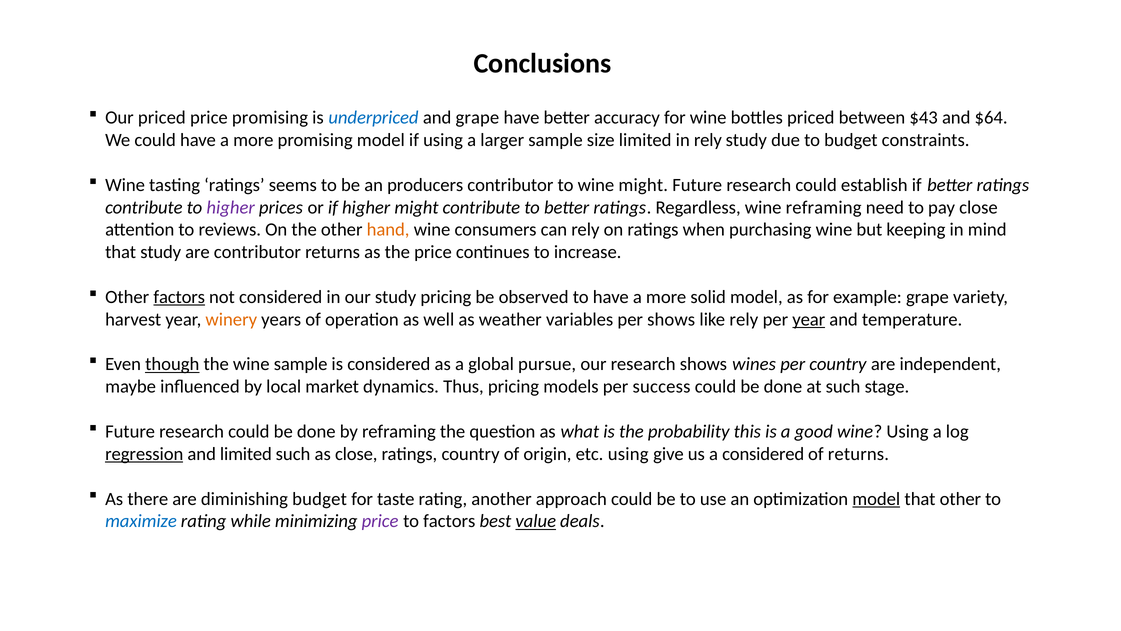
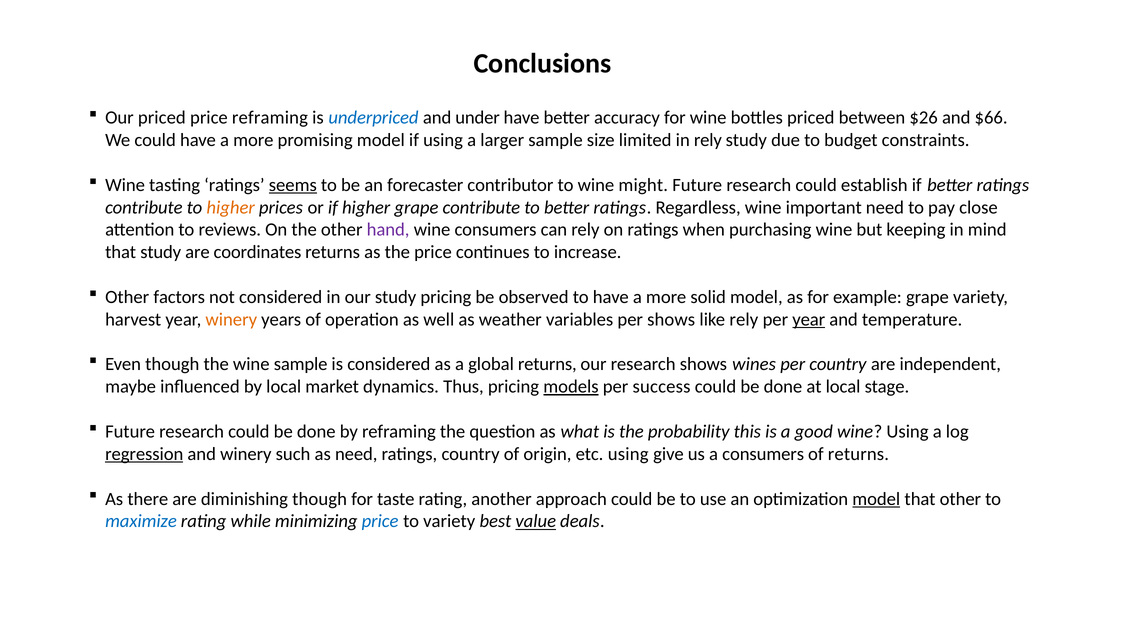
price promising: promising -> reframing
and grape: grape -> under
$43: $43 -> $26
$64: $64 -> $66
seems underline: none -> present
producers: producers -> forecaster
higher at (231, 207) colour: purple -> orange
higher might: might -> grape
wine reframing: reframing -> important
hand colour: orange -> purple
are contributor: contributor -> coordinates
factors at (179, 297) underline: present -> none
though at (172, 364) underline: present -> none
global pursue: pursue -> returns
models underline: none -> present
at such: such -> local
and limited: limited -> winery
as close: close -> need
a considered: considered -> consumers
diminishing budget: budget -> though
price at (380, 521) colour: purple -> blue
to factors: factors -> variety
